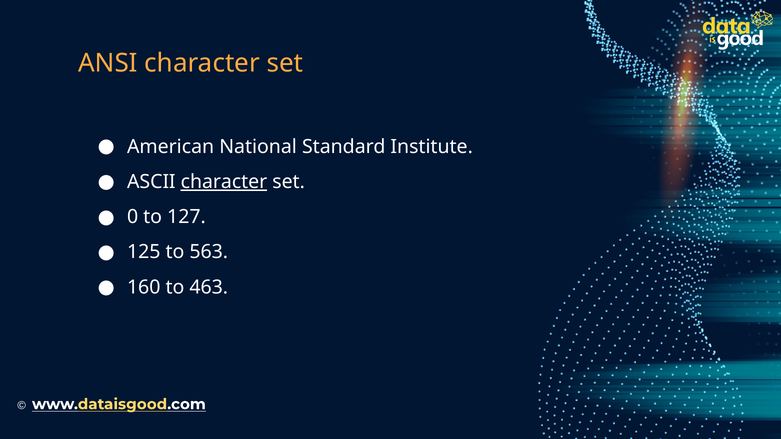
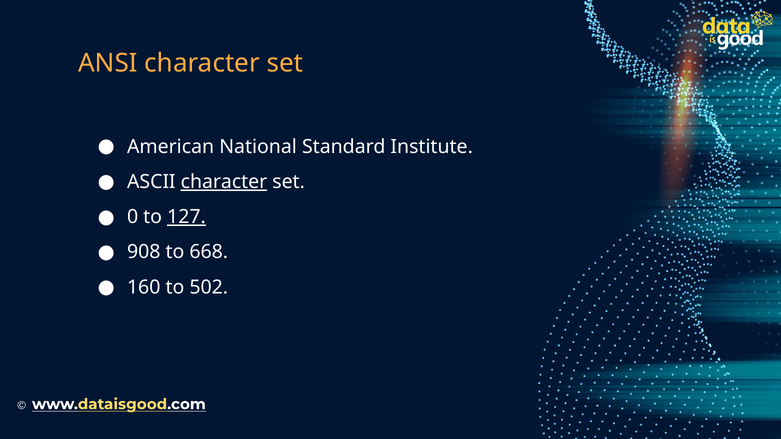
127 underline: none -> present
125: 125 -> 908
563: 563 -> 668
463: 463 -> 502
